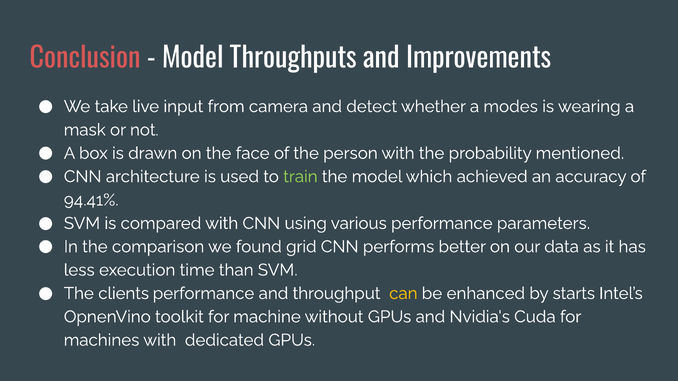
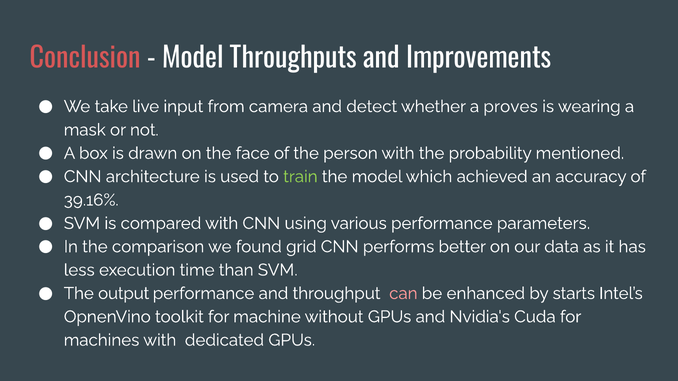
modes: modes -> proves
94.41%: 94.41% -> 39.16%
clients: clients -> output
can colour: yellow -> pink
